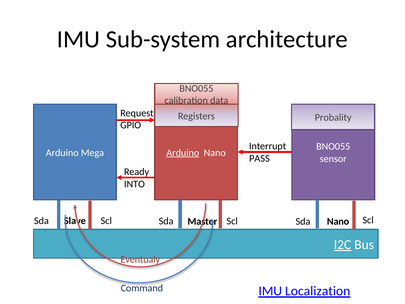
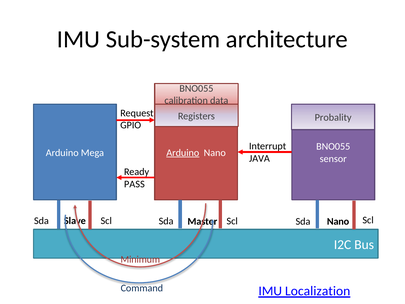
PASS: PASS -> JAVA
INTO: INTO -> PASS
I2C underline: present -> none
Eventualy: Eventualy -> Minimum
